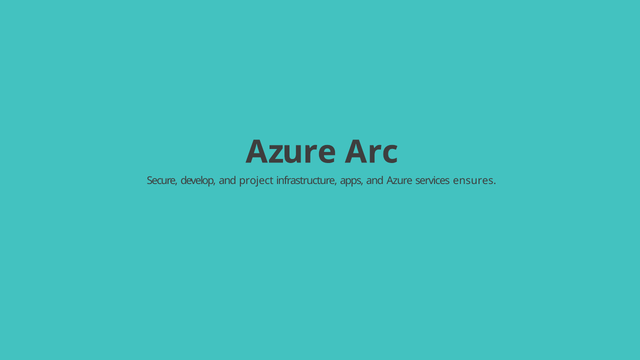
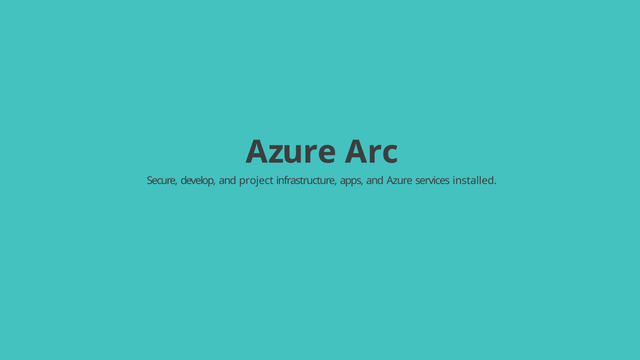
ensures: ensures -> installed
